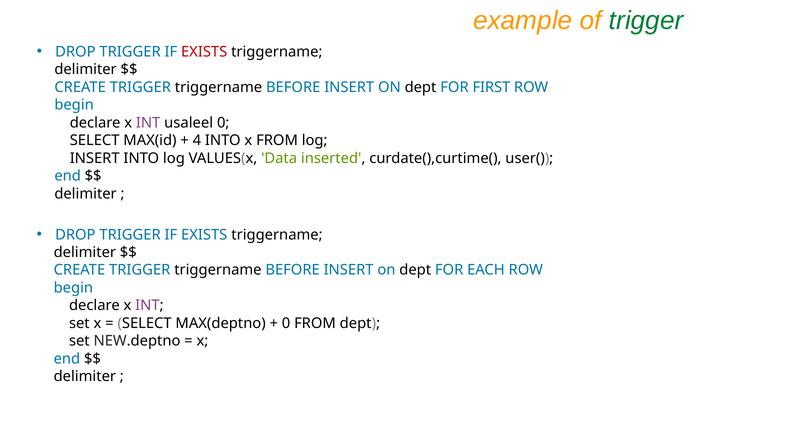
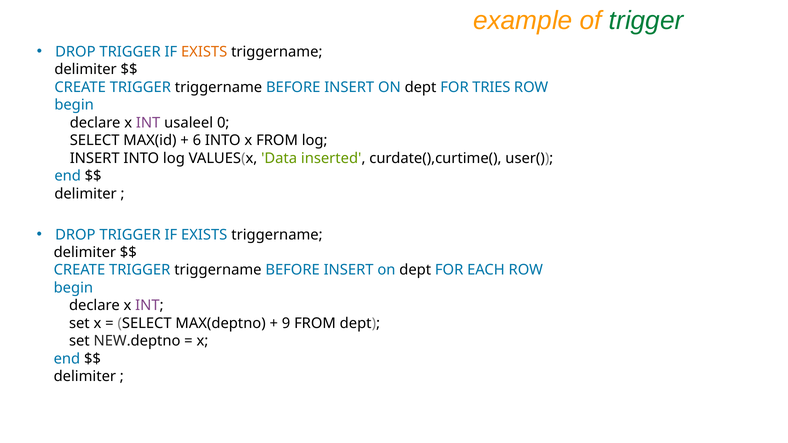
EXISTS at (204, 52) colour: red -> orange
FIRST: FIRST -> TRIES
4: 4 -> 6
0 at (286, 323): 0 -> 9
